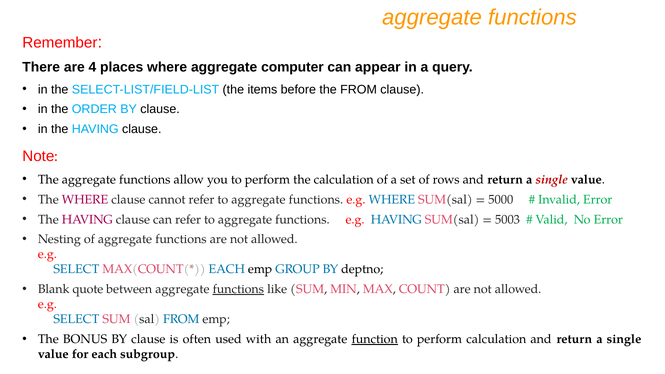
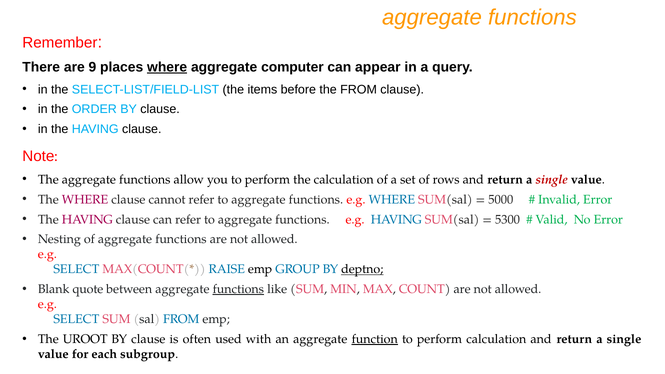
4: 4 -> 9
where at (167, 67) underline: none -> present
5003: 5003 -> 5300
EACH at (227, 269): EACH -> RAISE
deptno underline: none -> present
BONUS: BONUS -> UROOT
